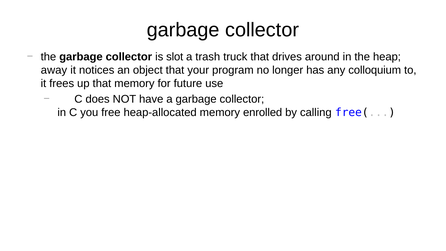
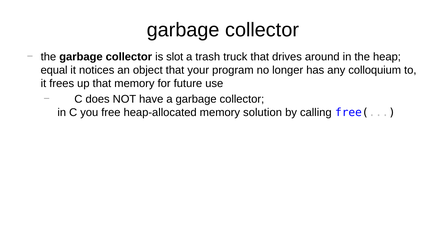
away: away -> equal
enrolled: enrolled -> solution
